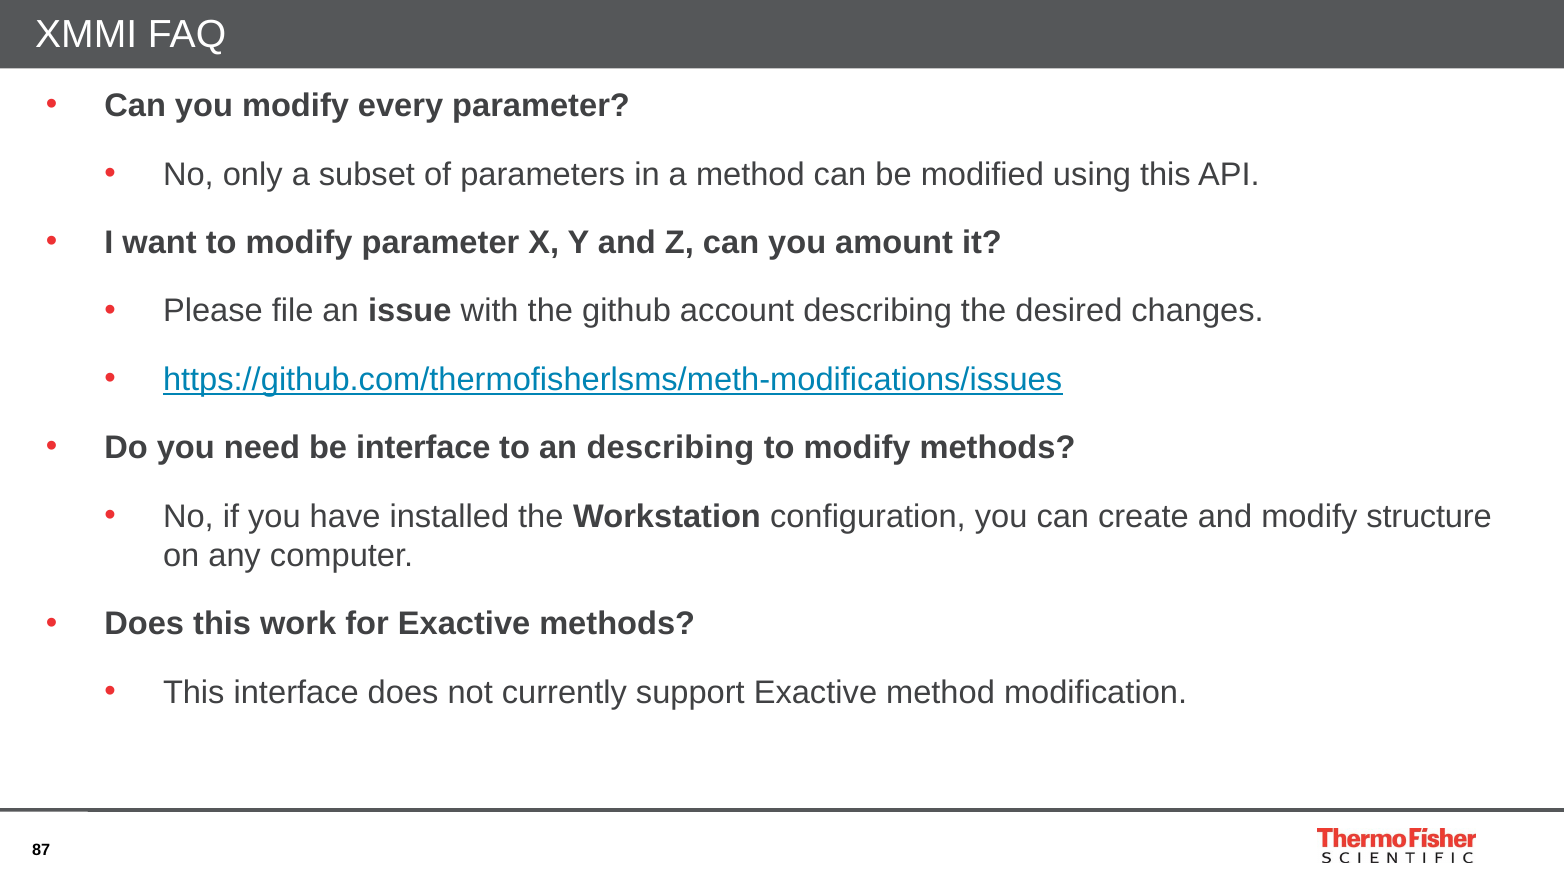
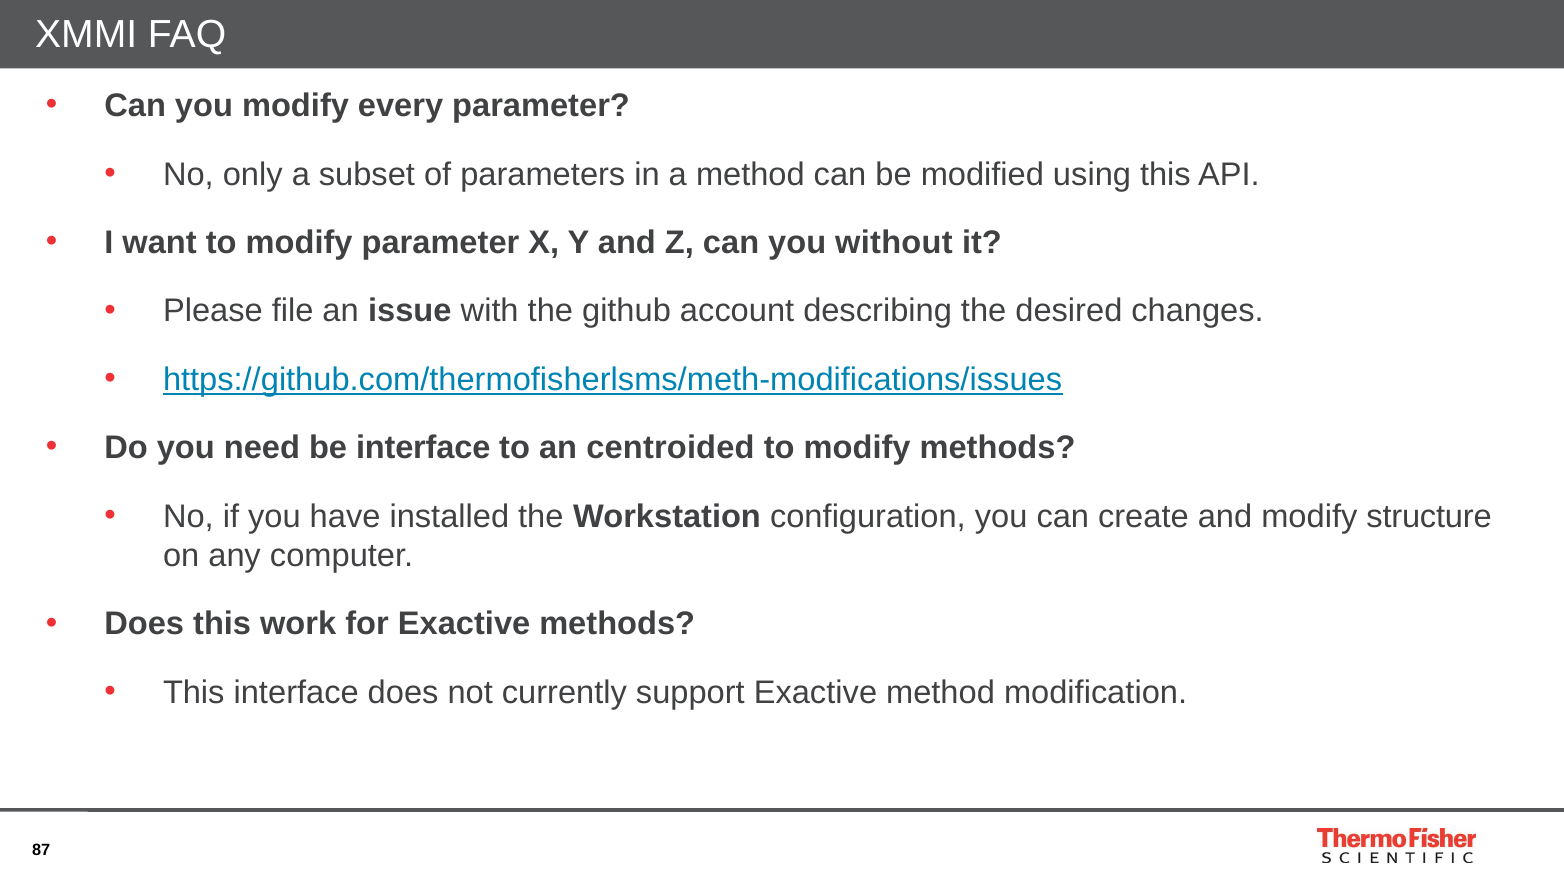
amount: amount -> without
an describing: describing -> centroided
